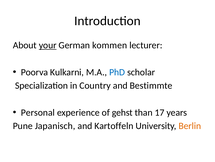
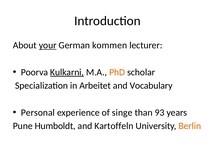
Kulkarni underline: none -> present
PhD colour: blue -> orange
Country: Country -> Arbeitet
Bestimmte: Bestimmte -> Vocabulary
gehst: gehst -> singe
17: 17 -> 93
Japanisch: Japanisch -> Humboldt
